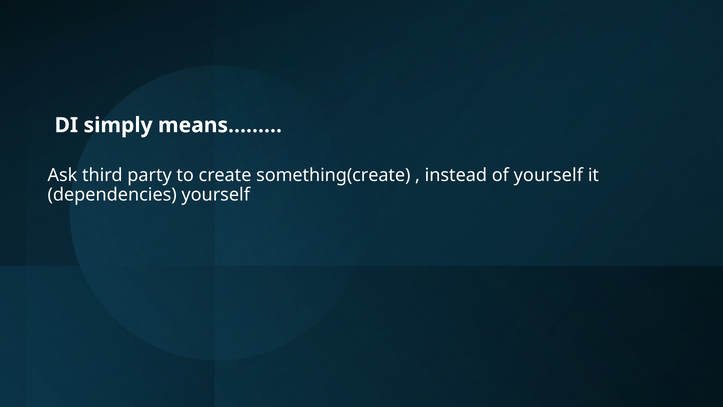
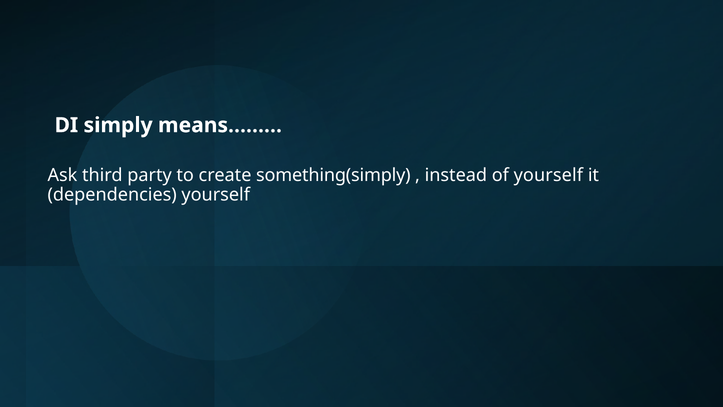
something(create: something(create -> something(simply
